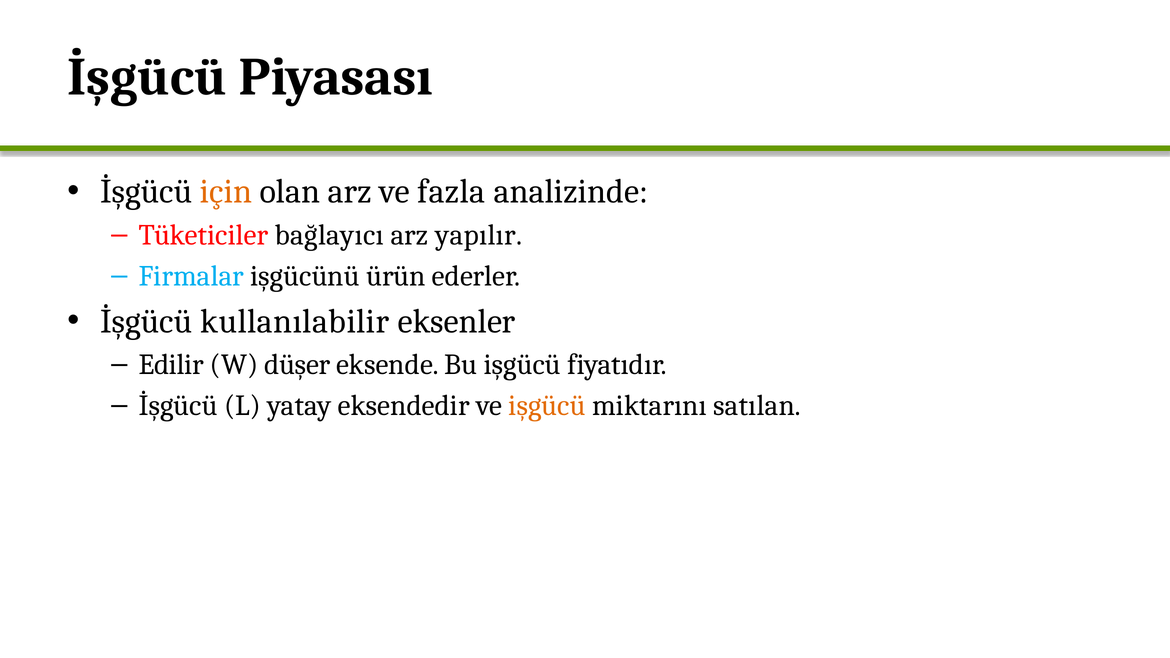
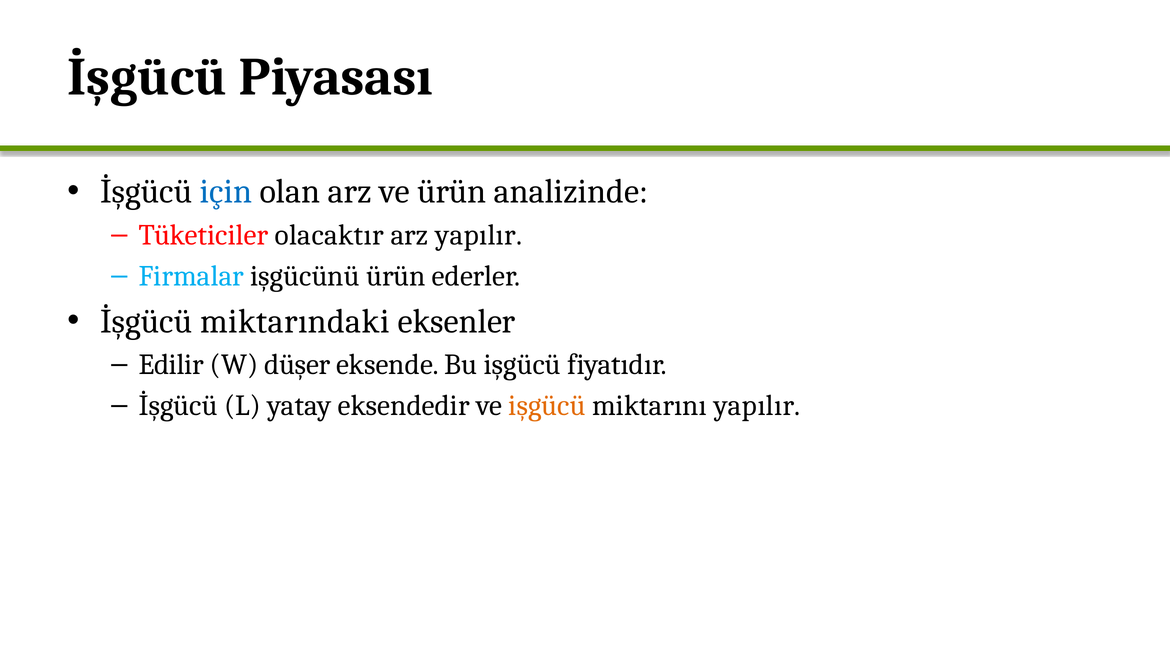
için colour: orange -> blue
ve fazla: fazla -> ürün
bağlayıcı: bağlayıcı -> olacaktır
kullanılabilir: kullanılabilir -> miktarındaki
miktarını satılan: satılan -> yapılır
